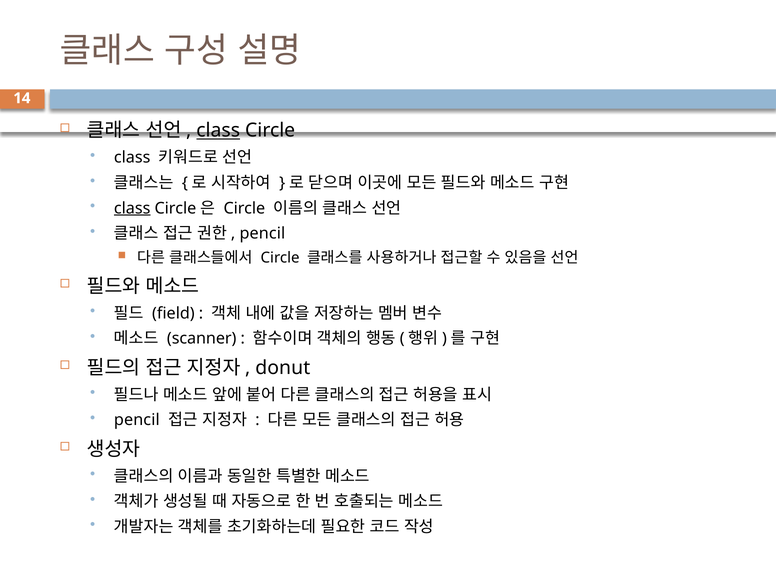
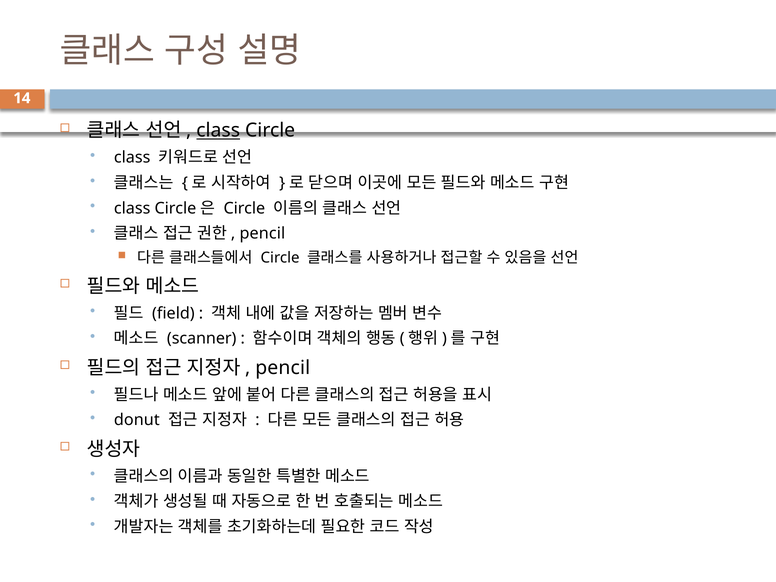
class at (132, 208) underline: present -> none
donut at (283, 368): donut -> pencil
pencil at (137, 420): pencil -> donut
